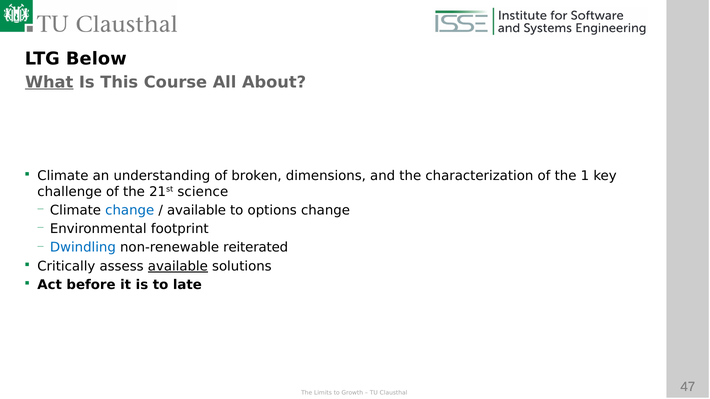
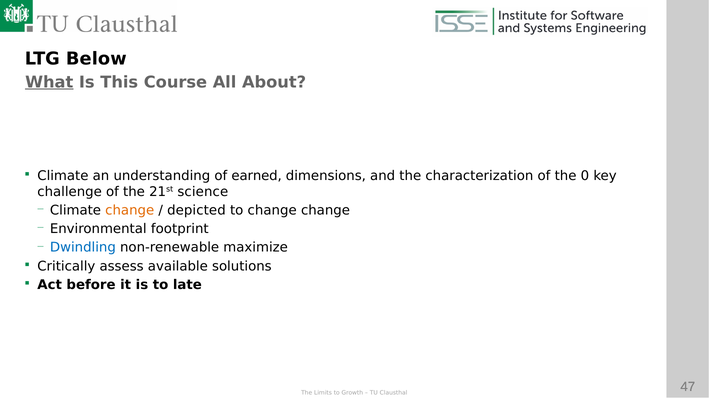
broken: broken -> earned
1: 1 -> 0
change at (130, 211) colour: blue -> orange
available at (197, 211): available -> depicted
to options: options -> change
reiterated: reiterated -> maximize
available at (178, 266) underline: present -> none
